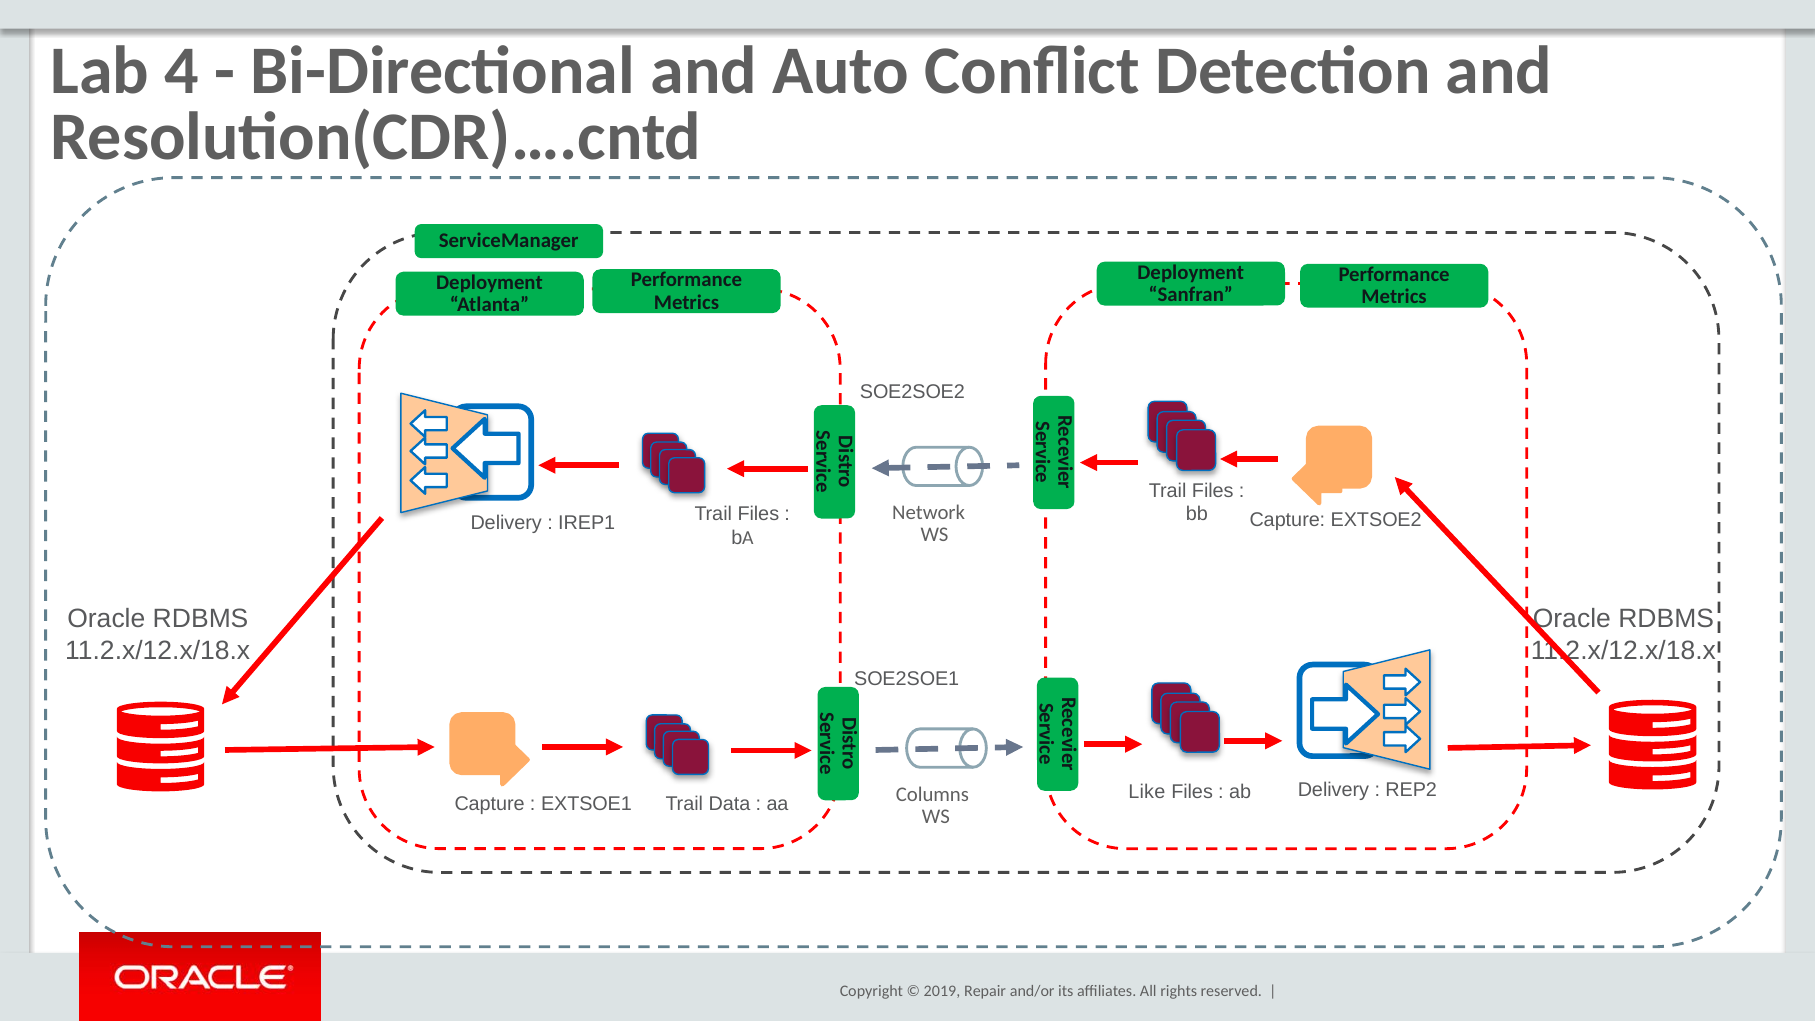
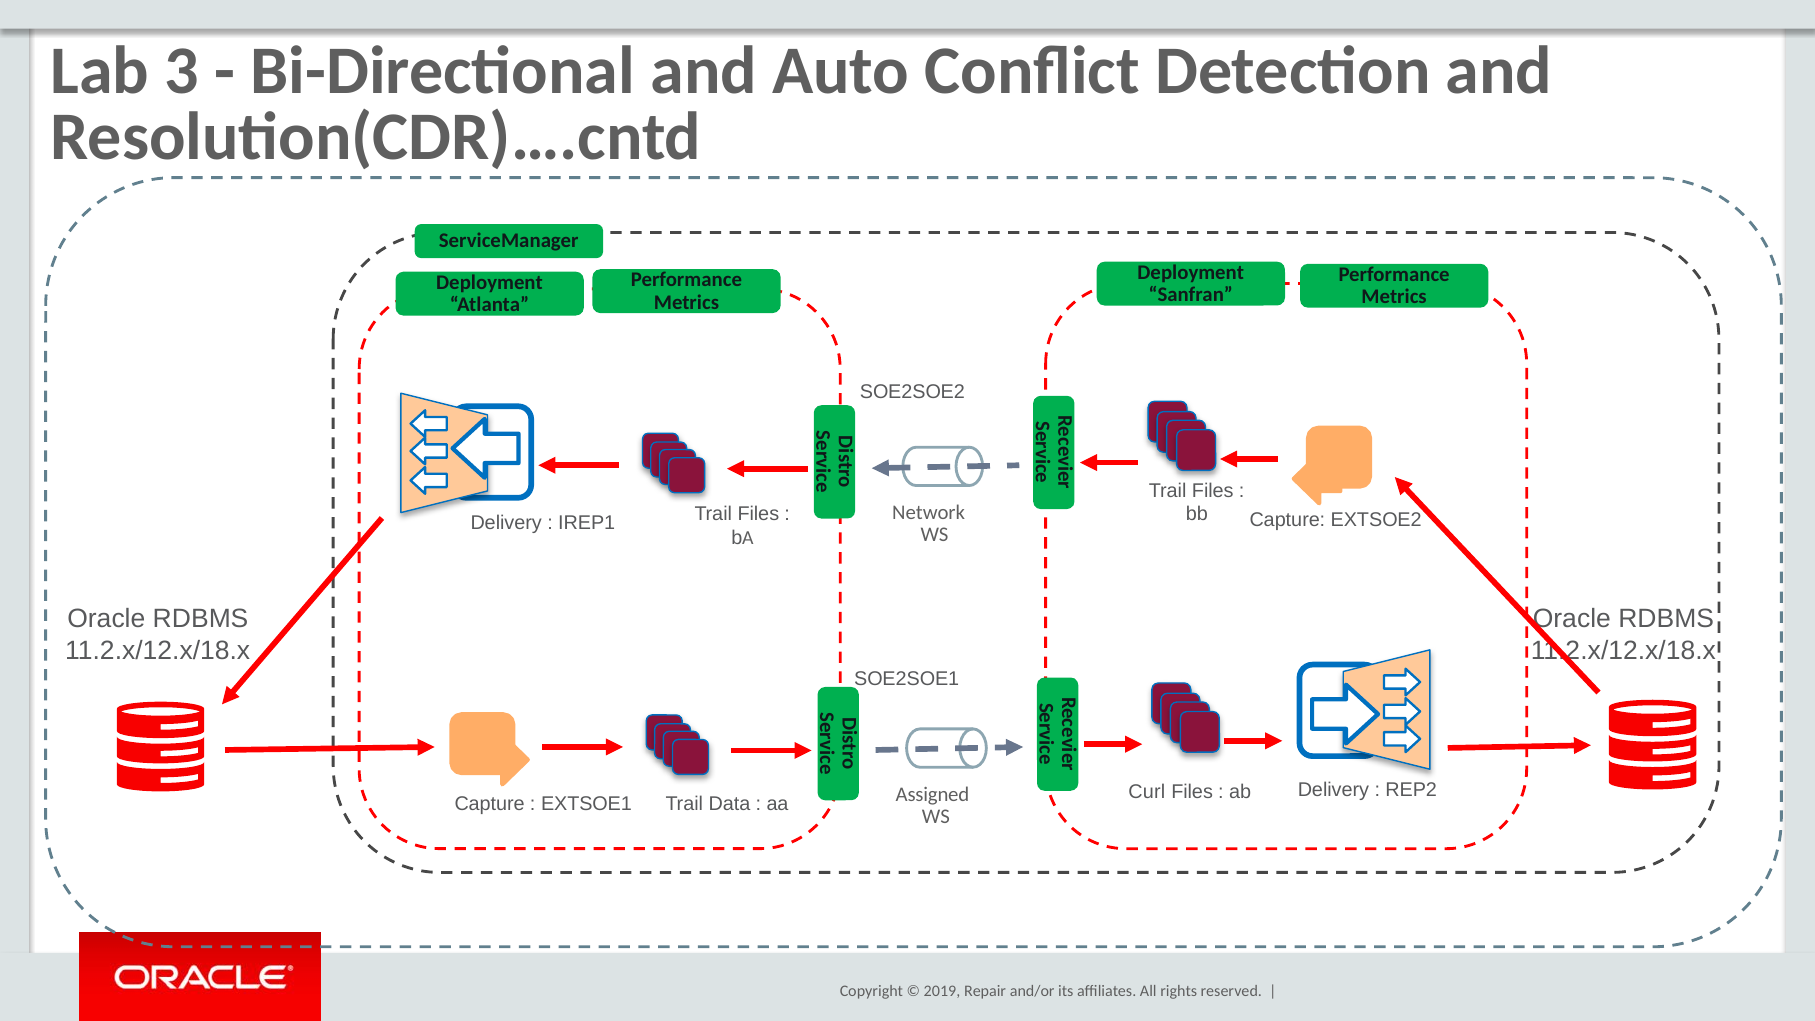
4: 4 -> 3
Like: Like -> Curl
Columns: Columns -> Assigned
